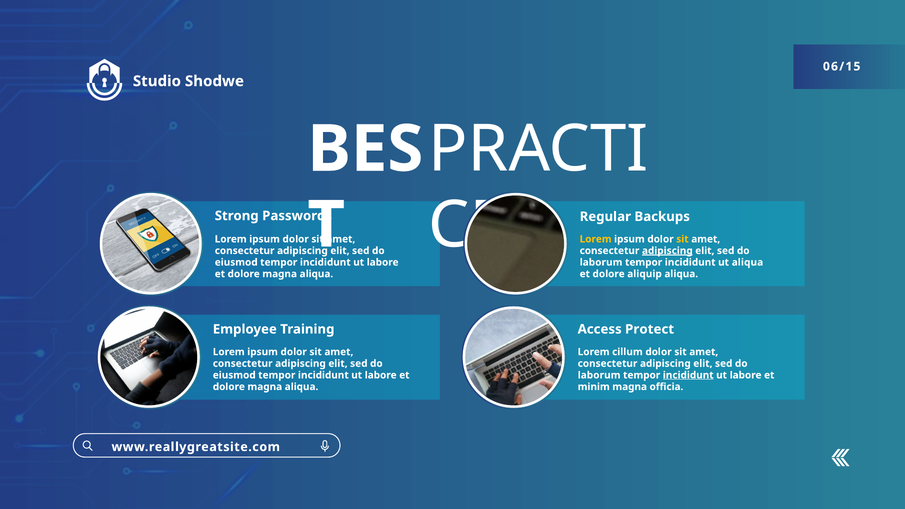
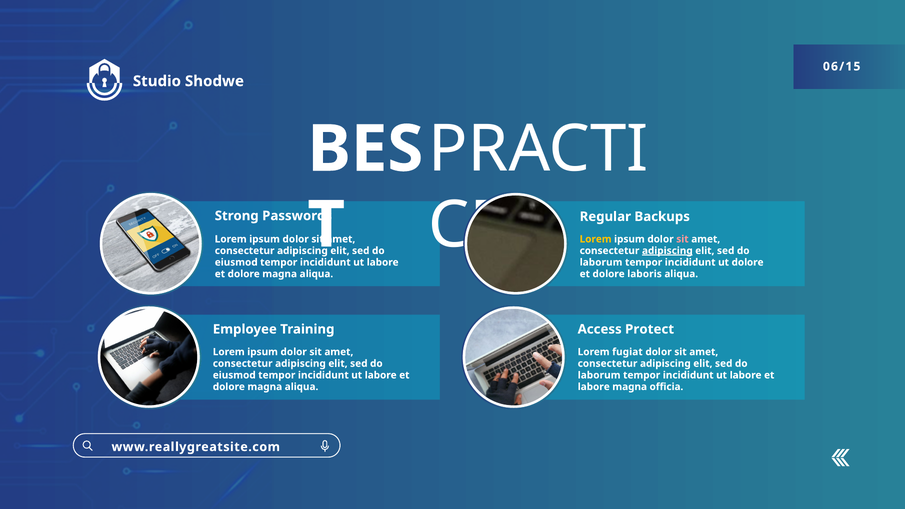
sit at (682, 239) colour: yellow -> pink
ut aliqua: aliqua -> dolore
aliquip: aliquip -> laboris
cillum: cillum -> fugiat
incididunt at (688, 375) underline: present -> none
minim at (594, 387): minim -> labore
